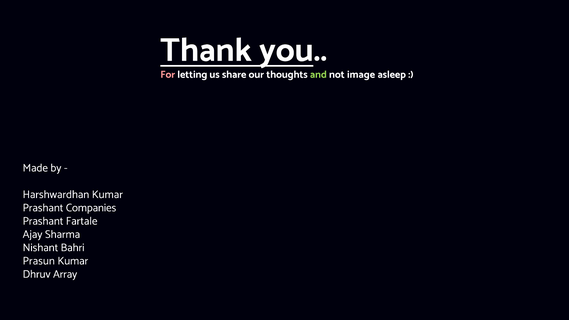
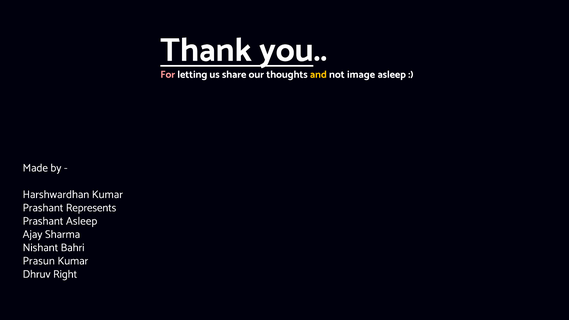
and colour: light green -> yellow
Companies: Companies -> Represents
Prashant Fartale: Fartale -> Asleep
Array: Array -> Right
